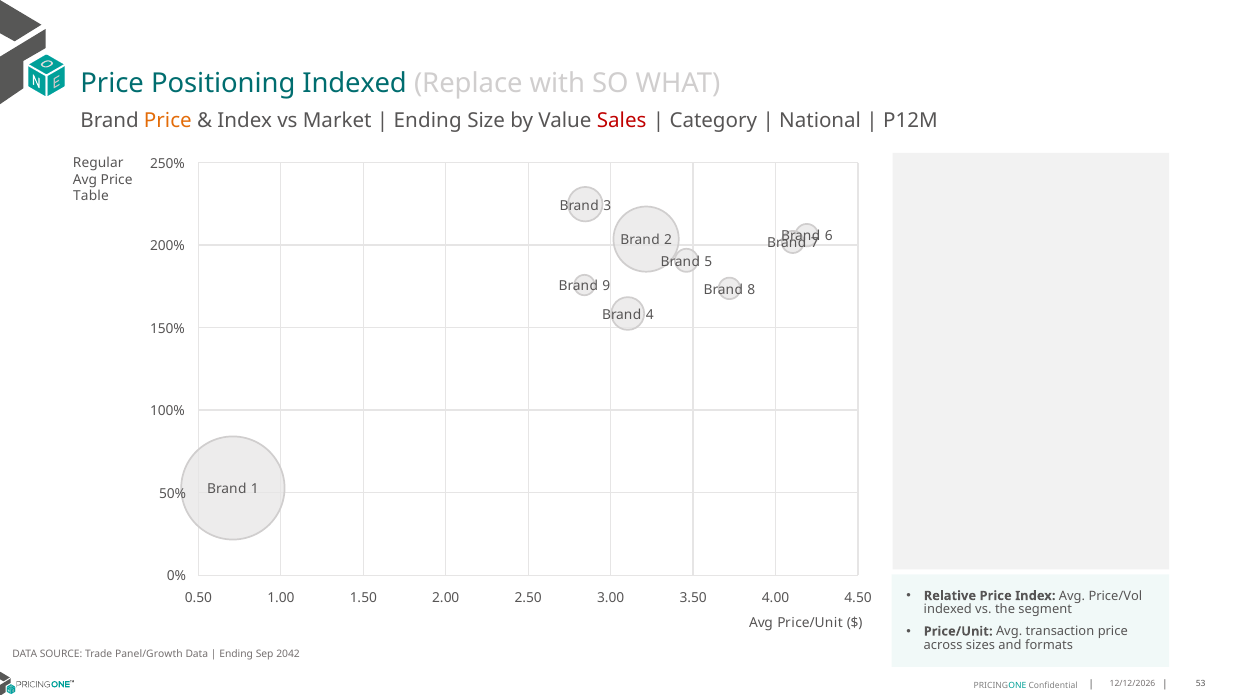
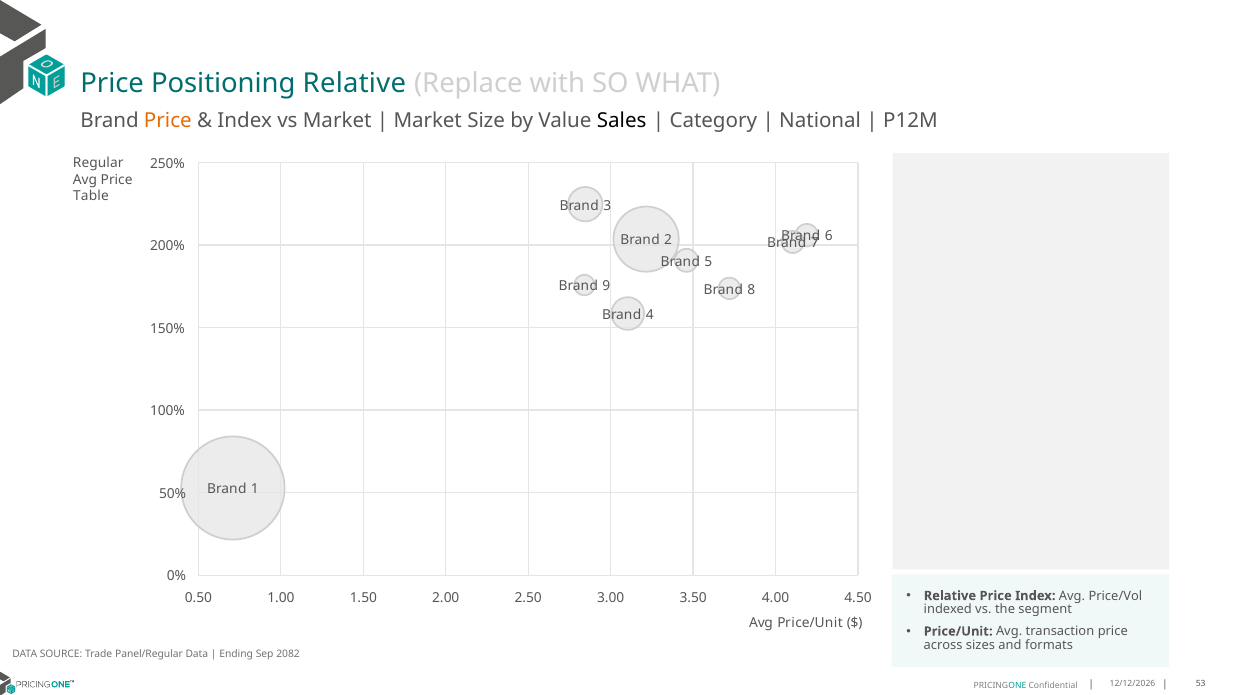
Positioning Indexed: Indexed -> Relative
Ending at (428, 121): Ending -> Market
Sales colour: red -> black
Panel/Growth: Panel/Growth -> Panel/Regular
2042: 2042 -> 2082
